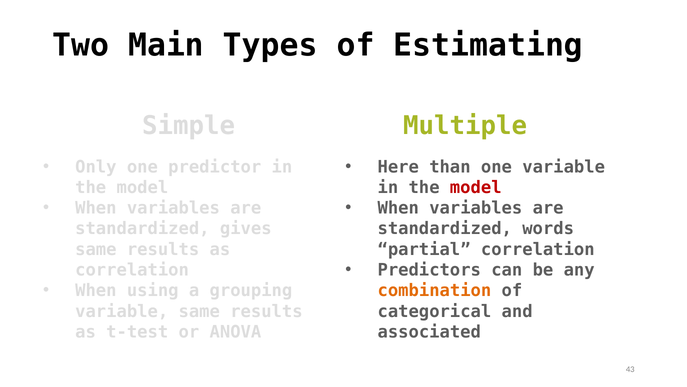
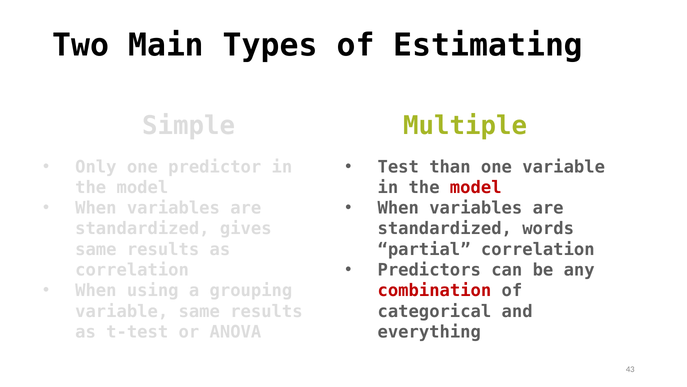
Here: Here -> Test
combination colour: orange -> red
associated: associated -> everything
